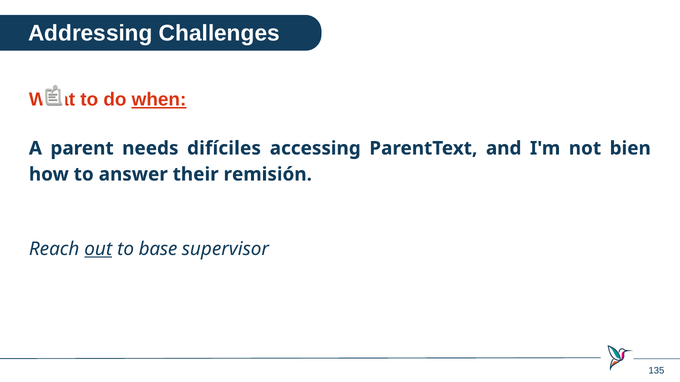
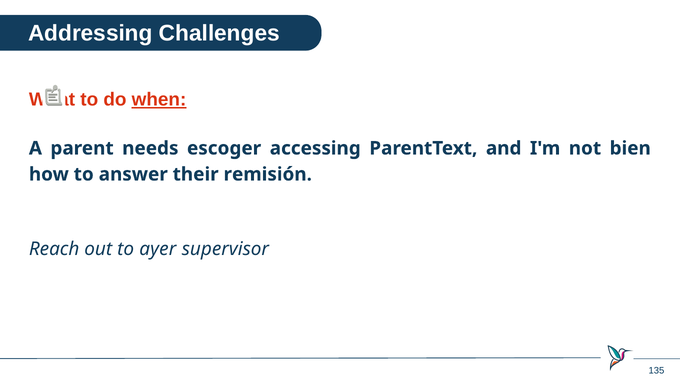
difíciles: difíciles -> escoger
out underline: present -> none
base: base -> ayer
